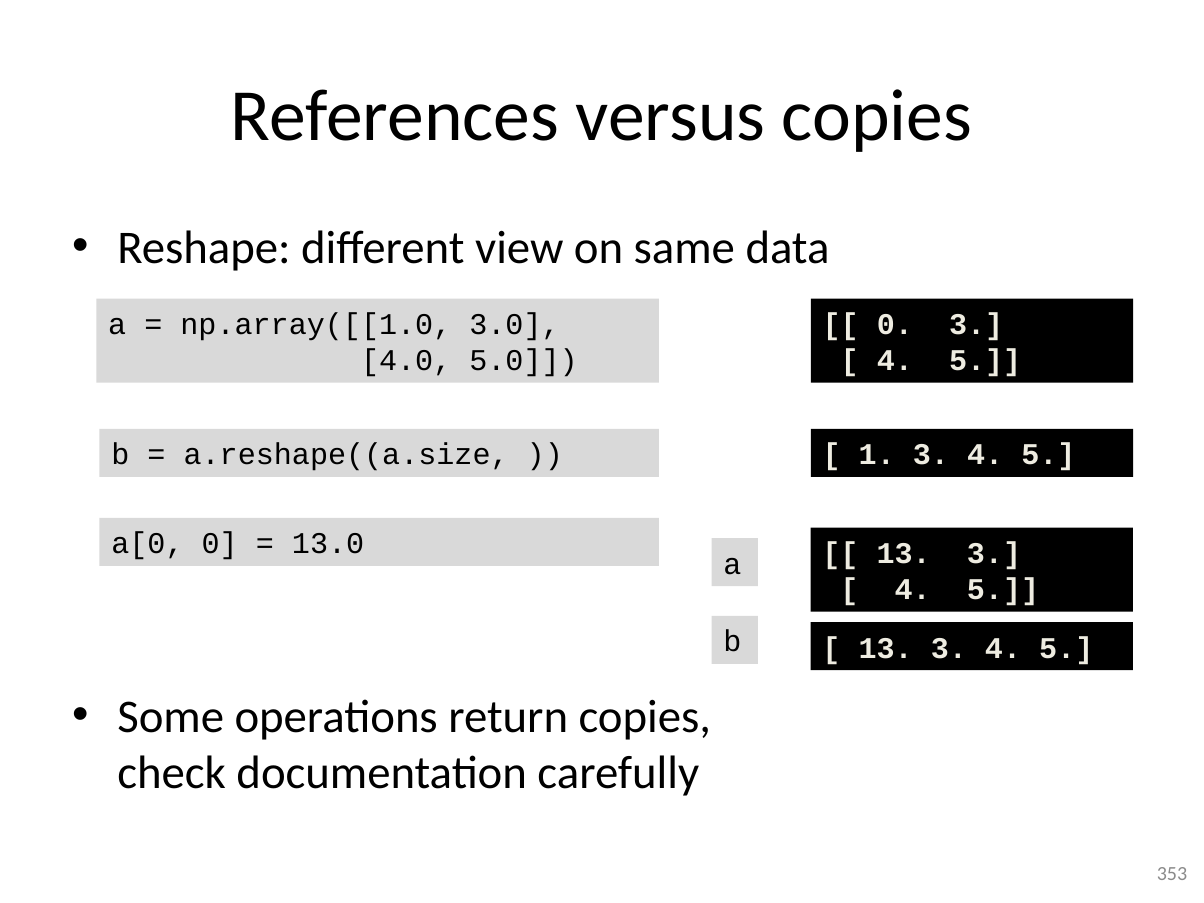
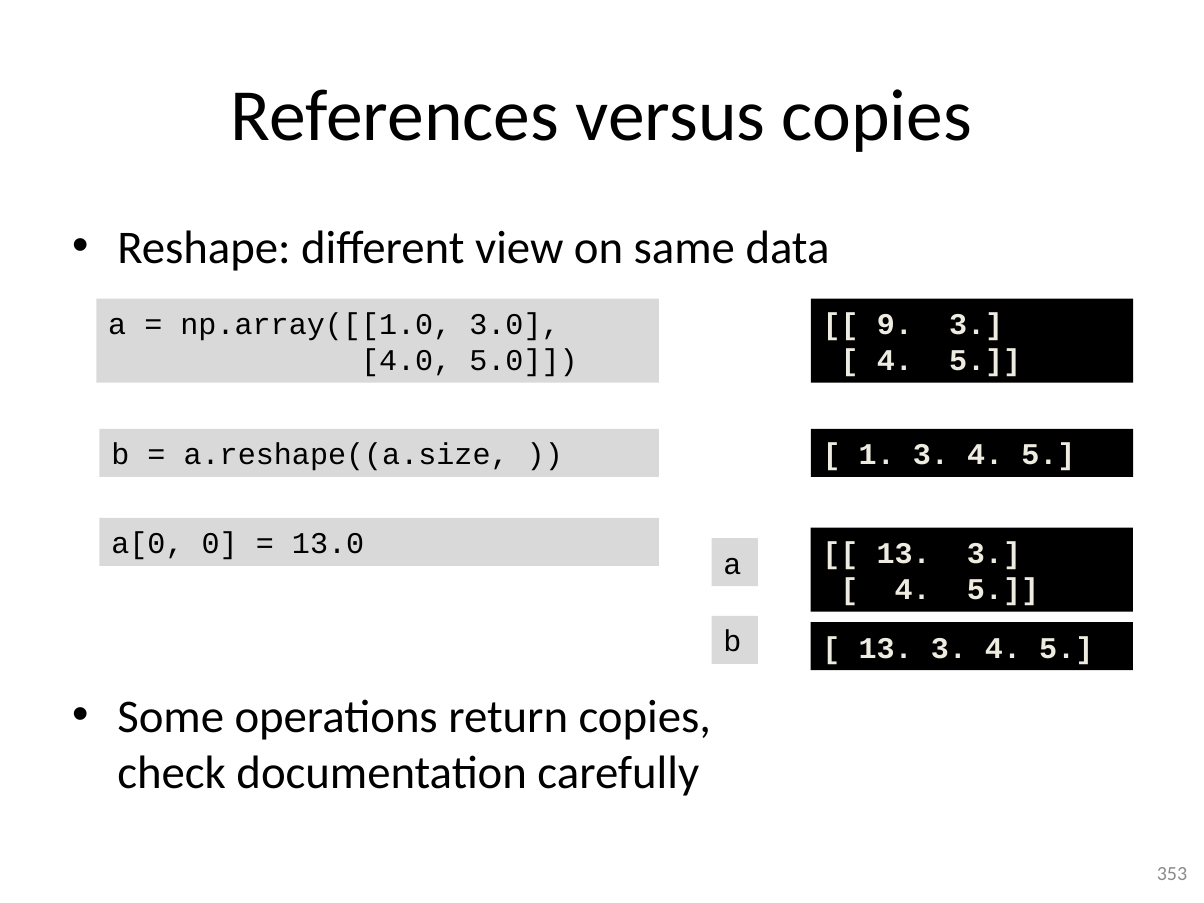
0 at (895, 325): 0 -> 9
